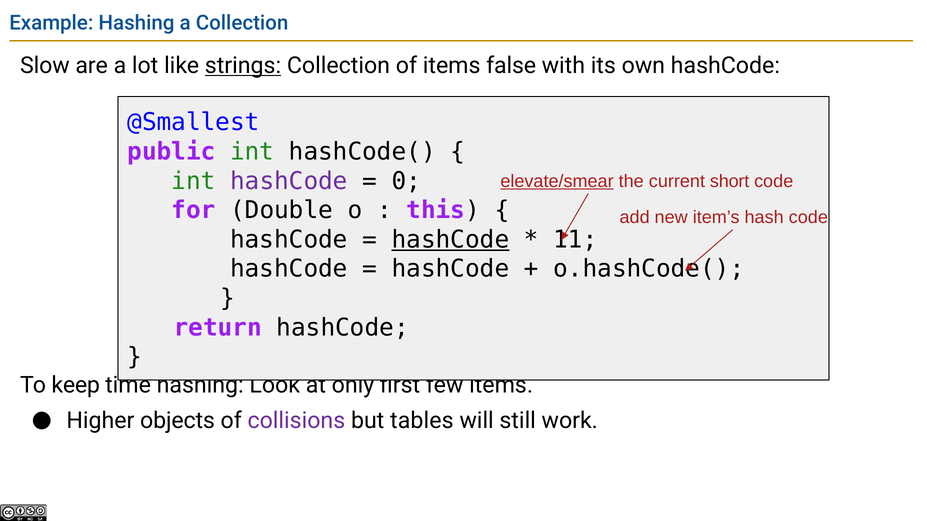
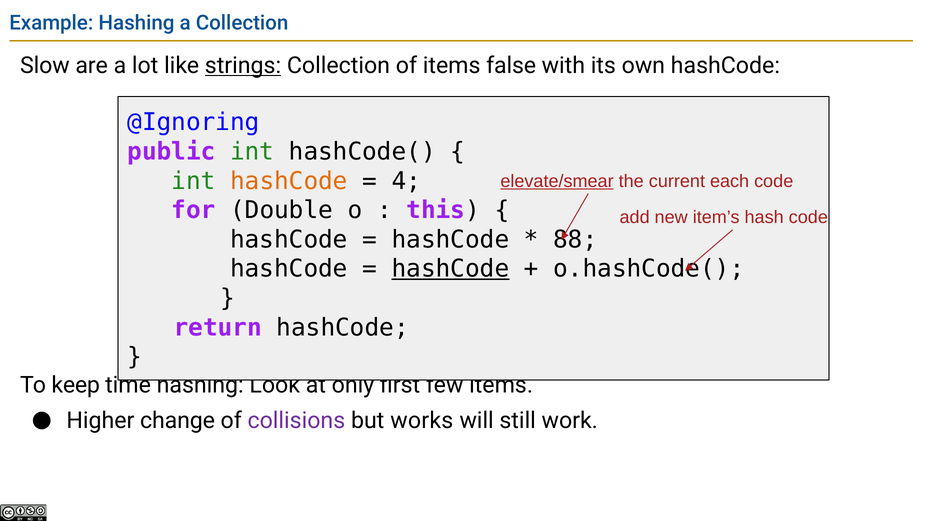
@Smallest: @Smallest -> @Ignoring
hashCode at (289, 181) colour: purple -> orange
0: 0 -> 4
short: short -> each
hashCode at (450, 240) underline: present -> none
11: 11 -> 88
hashCode at (450, 269) underline: none -> present
objects: objects -> change
tables: tables -> works
